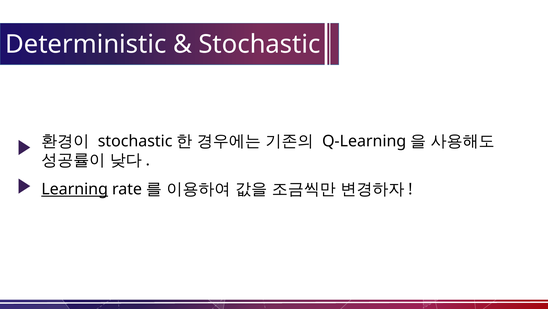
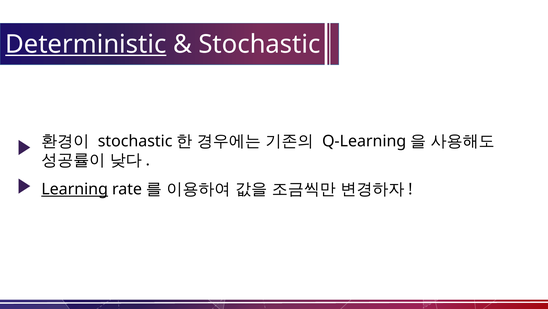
Deterministic underline: none -> present
